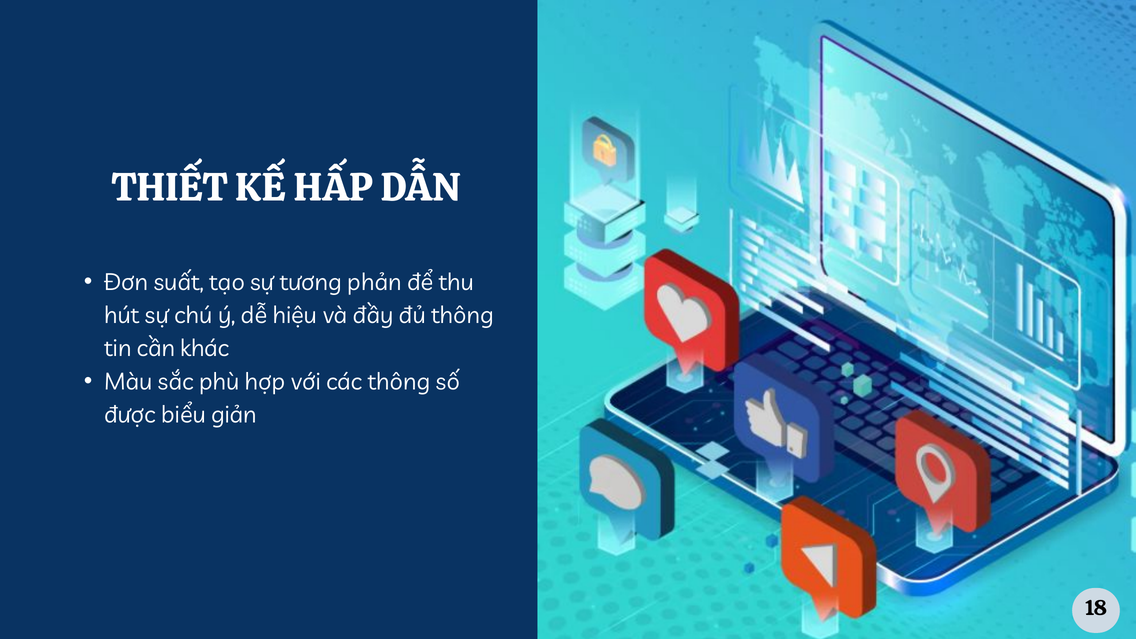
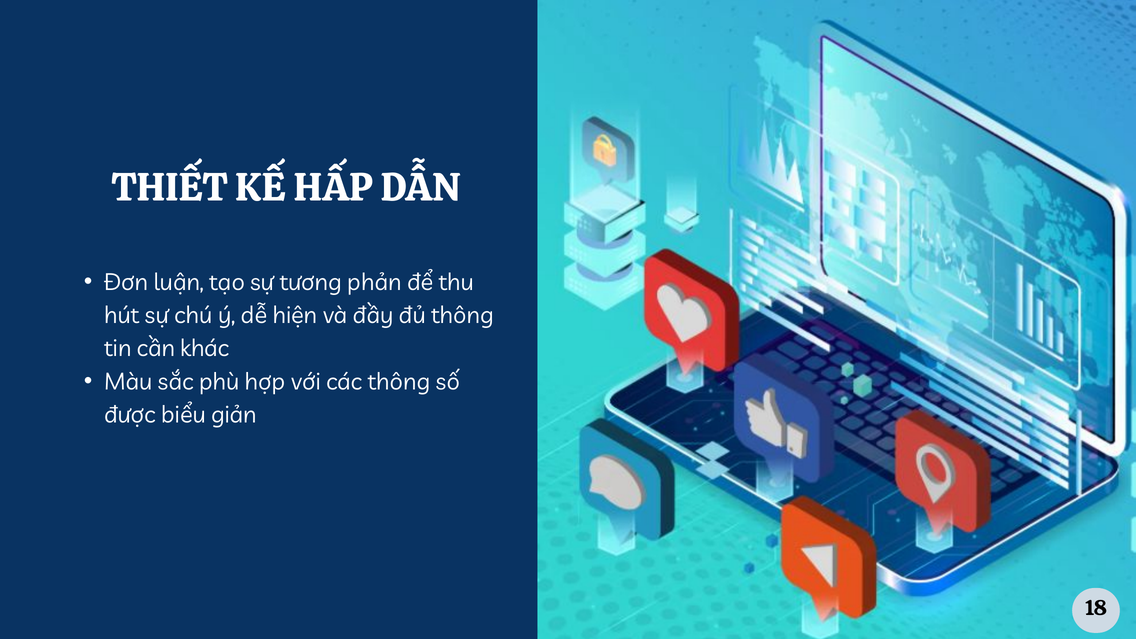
suất: suất -> luận
hiệu: hiệu -> hiện
